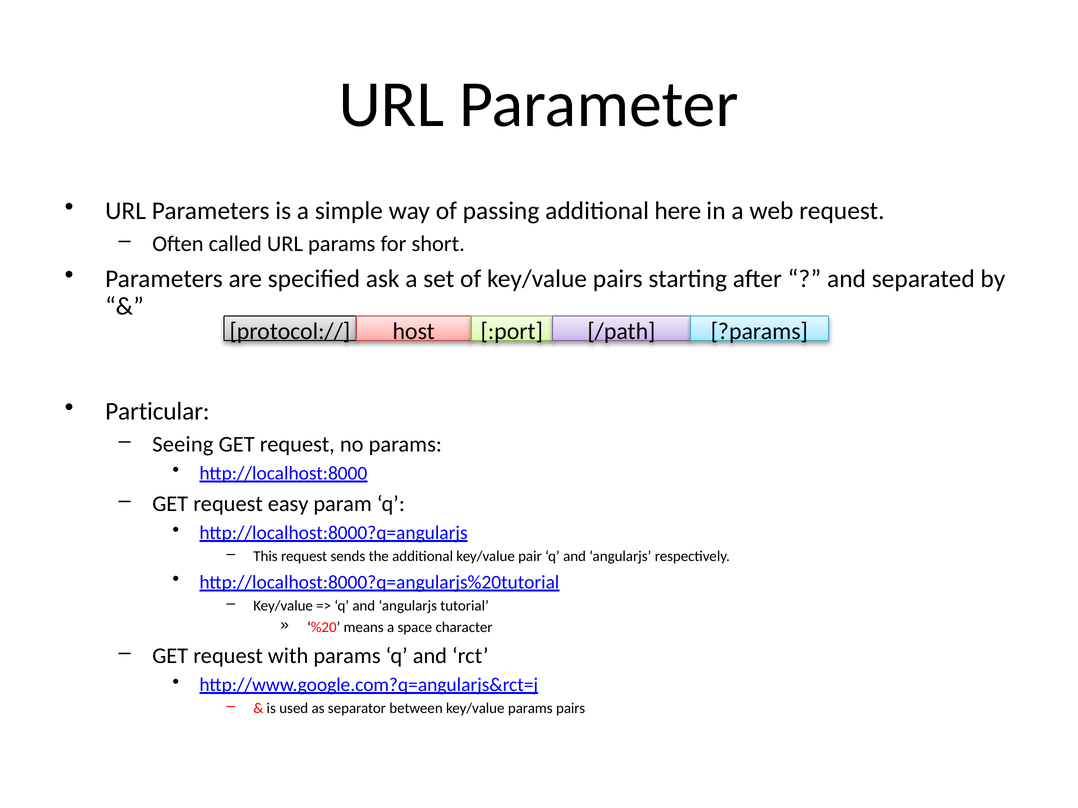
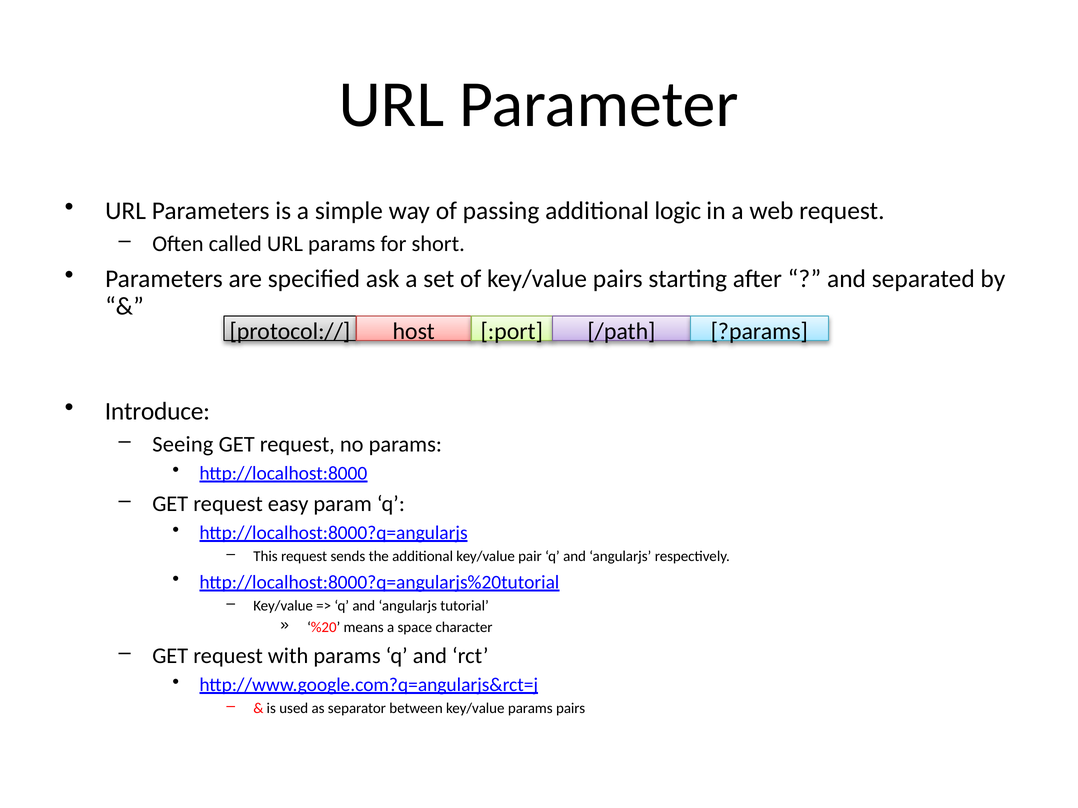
here: here -> logic
Particular: Particular -> Introduce
